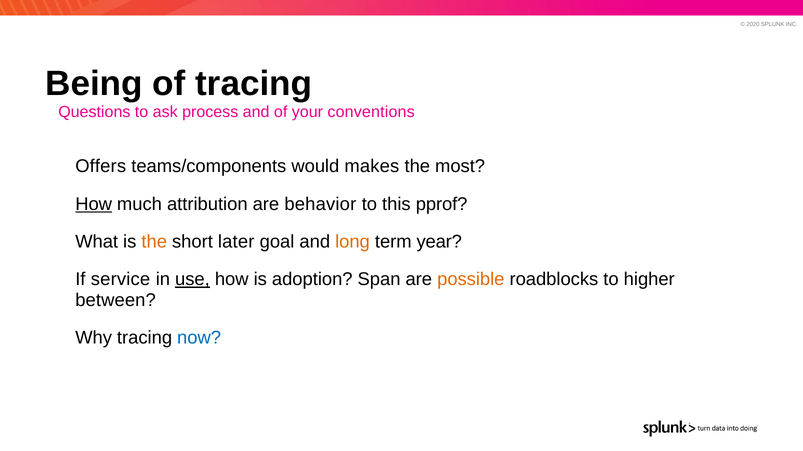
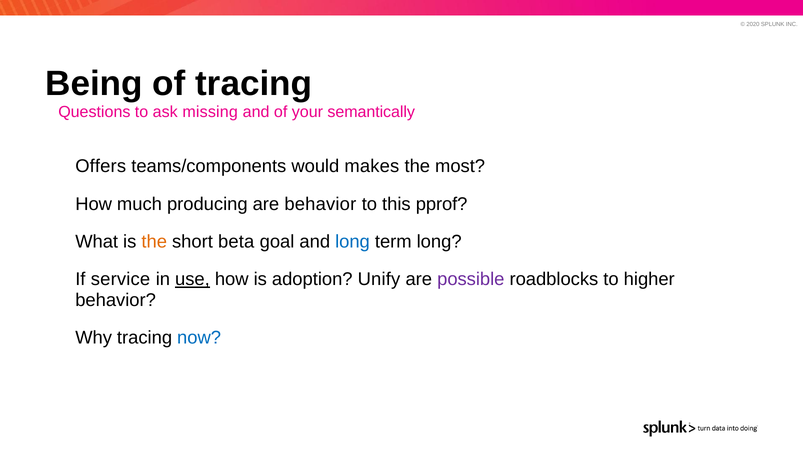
process: process -> missing
conventions: conventions -> semantically
How at (94, 204) underline: present -> none
attribution: attribution -> producing
later: later -> beta
long at (352, 242) colour: orange -> blue
term year: year -> long
Span: Span -> Unify
possible colour: orange -> purple
between at (116, 301): between -> behavior
